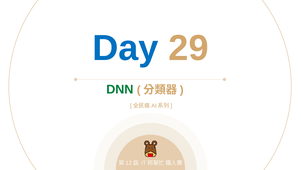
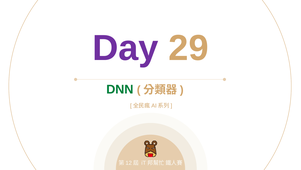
Day colour: blue -> purple
